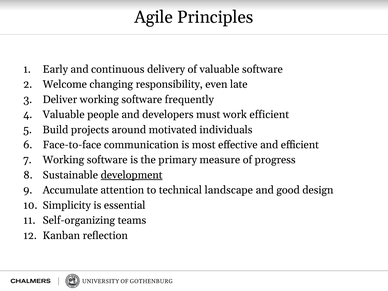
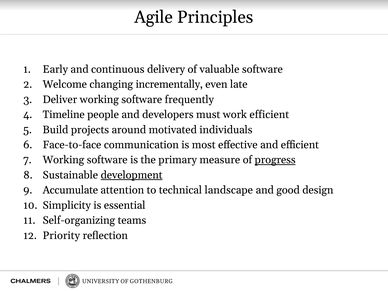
responsibility: responsibility -> incrementally
Valuable at (64, 115): Valuable -> Timeline
progress underline: none -> present
Kanban: Kanban -> Priority
